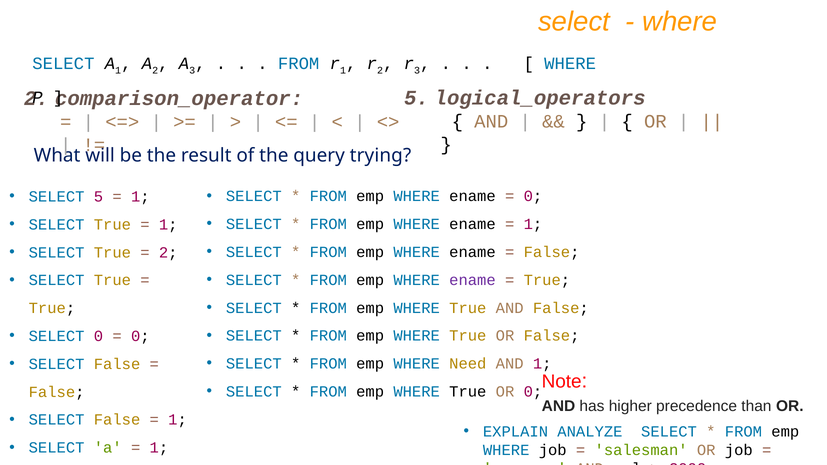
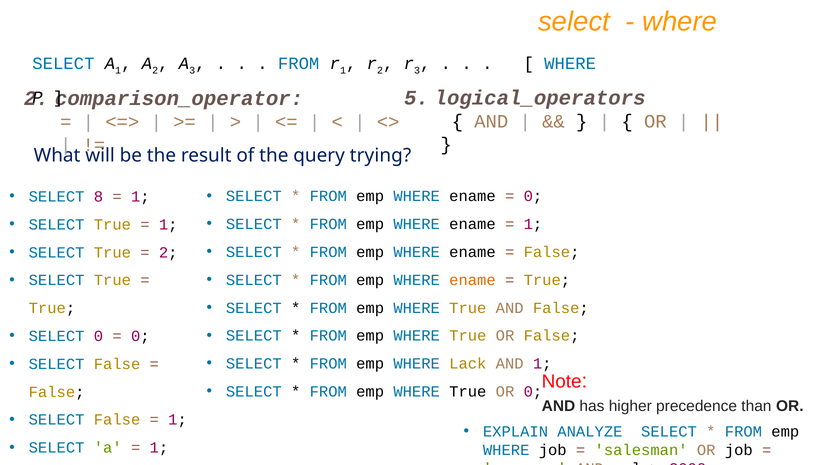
SELECT 5: 5 -> 8
ename at (472, 280) colour: purple -> orange
Need: Need -> Lack
